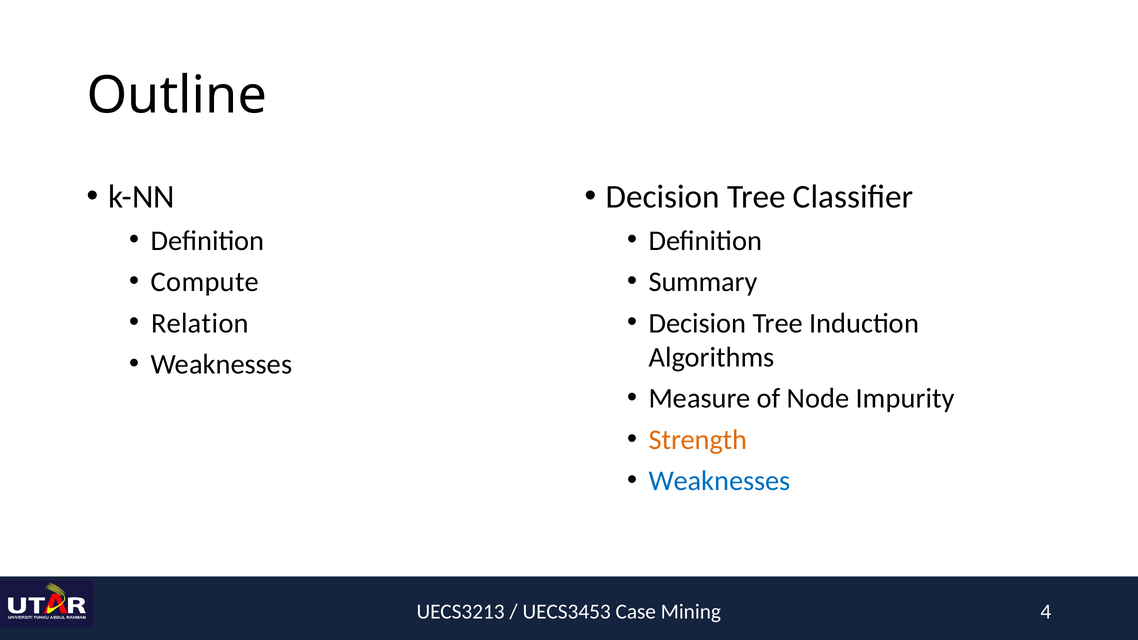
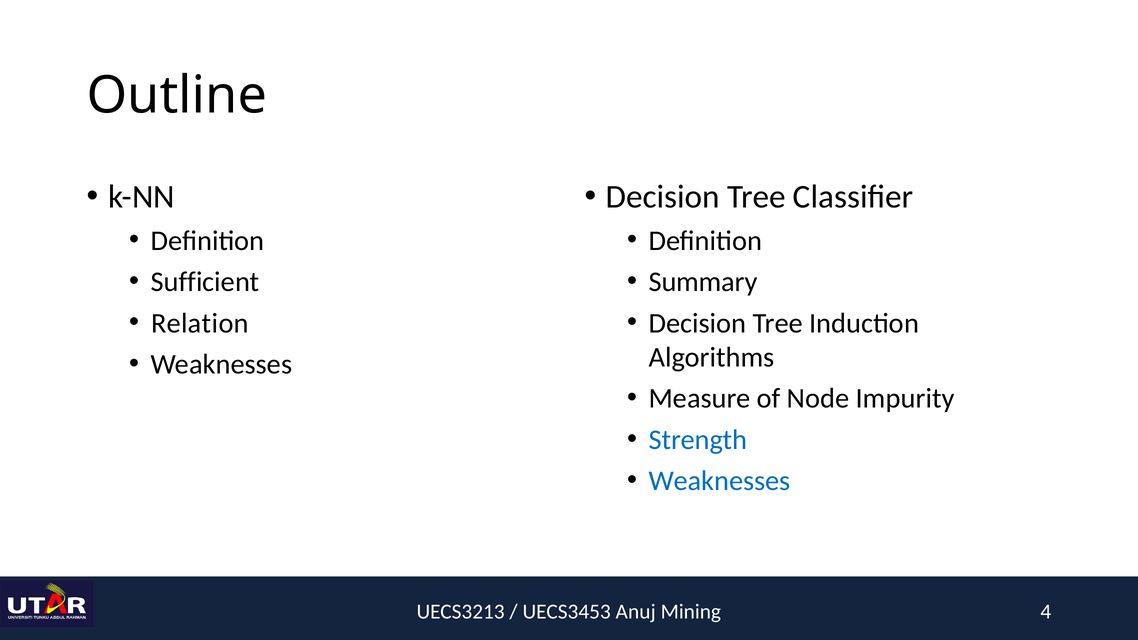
Compute: Compute -> Sufficient
Strength colour: orange -> blue
Case: Case -> Anuj
